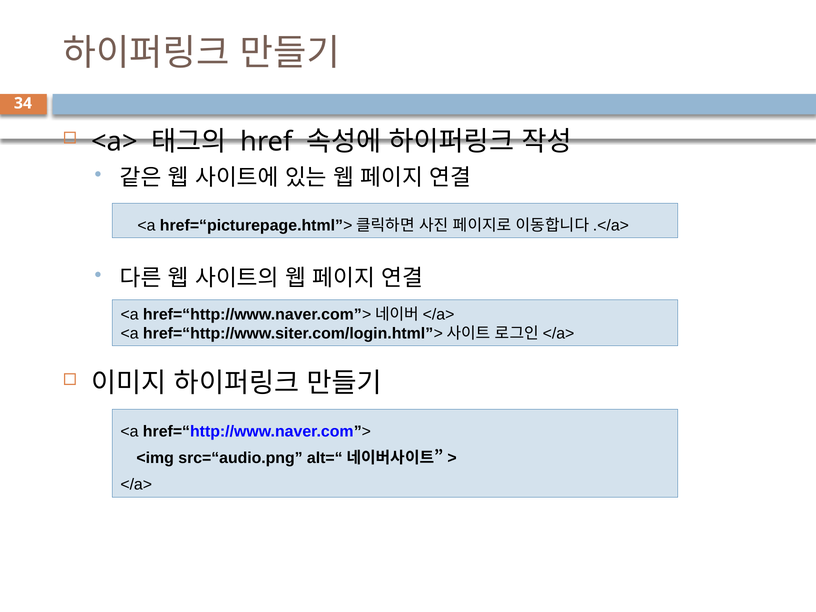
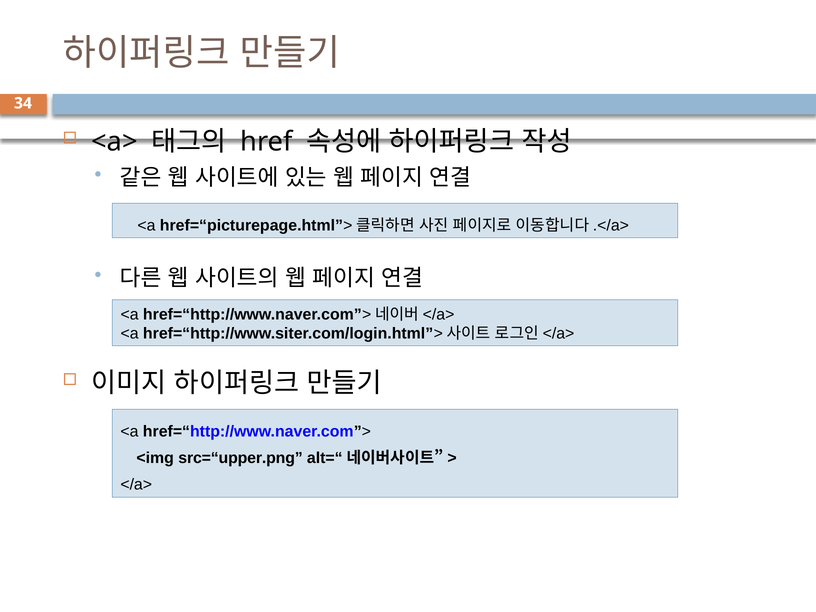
src=“audio.png: src=“audio.png -> src=“upper.png
